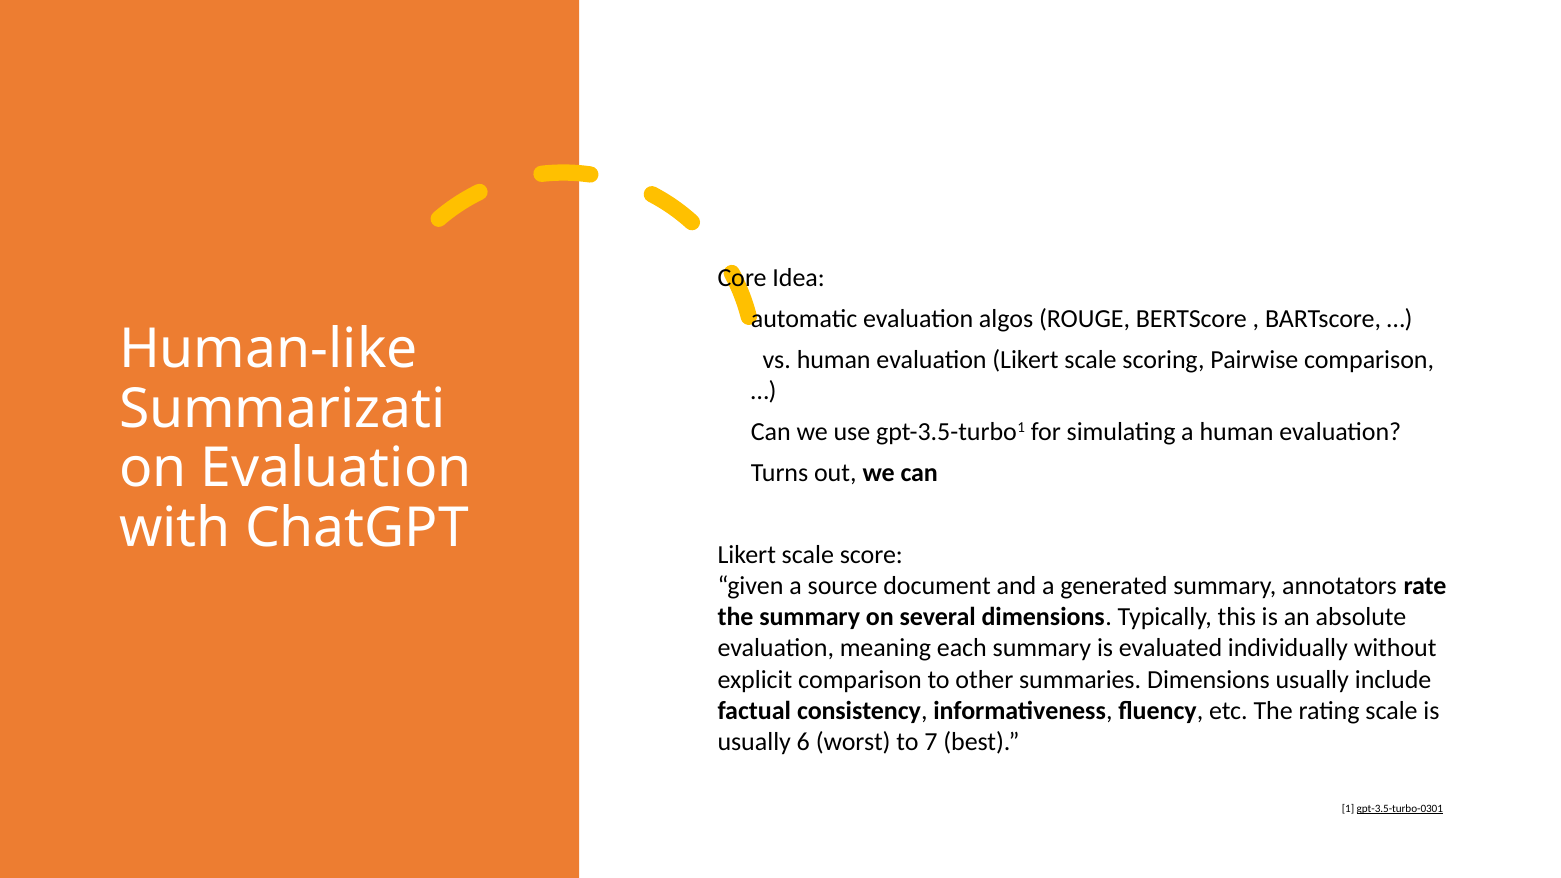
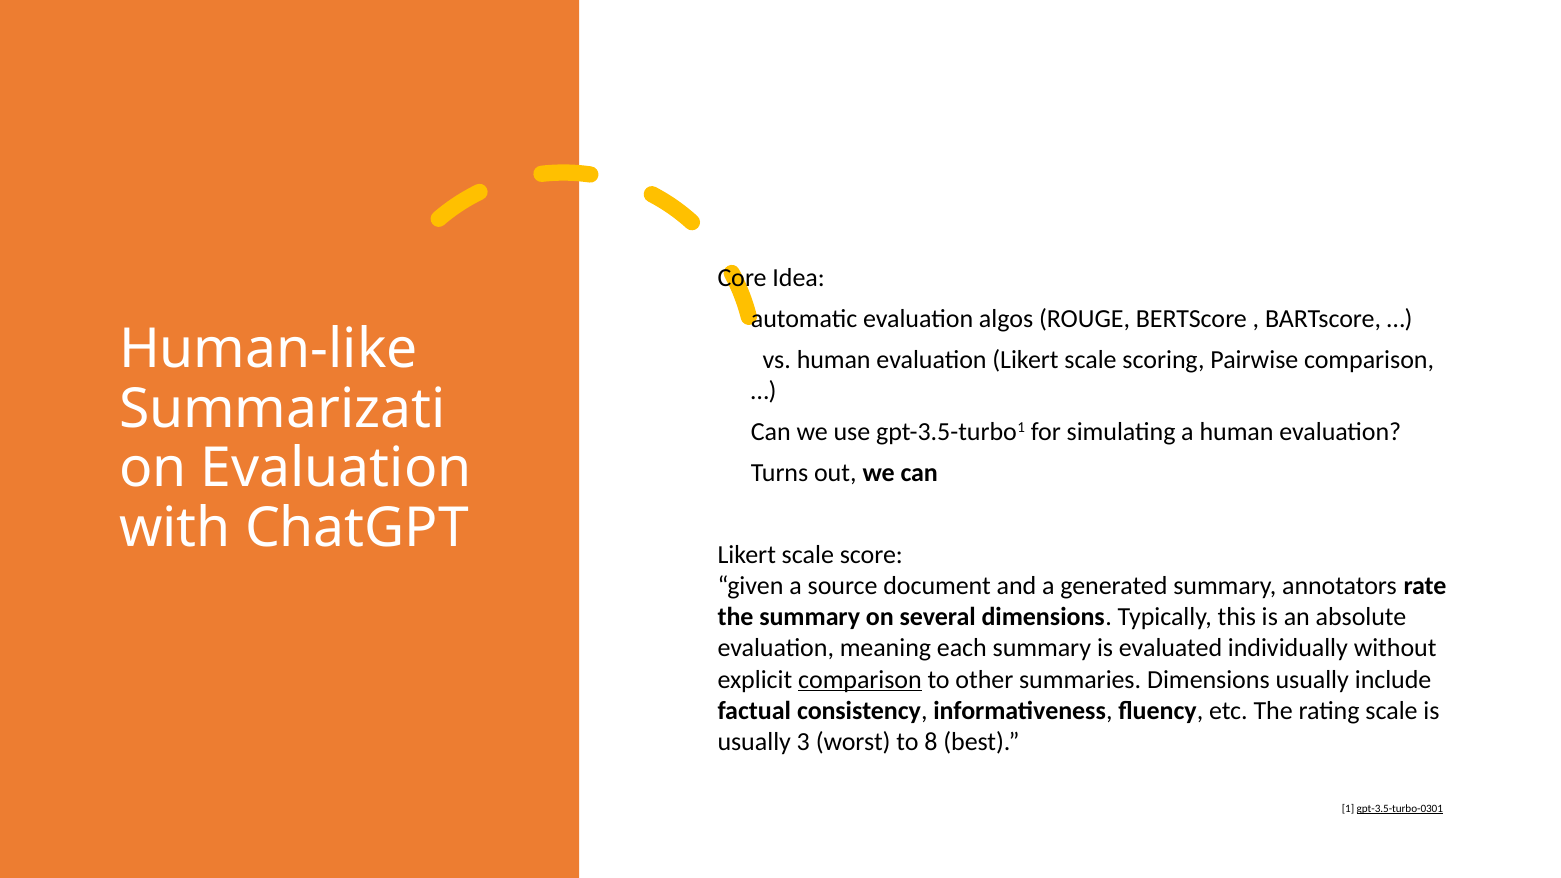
comparison at (860, 680) underline: none -> present
6: 6 -> 3
7: 7 -> 8
